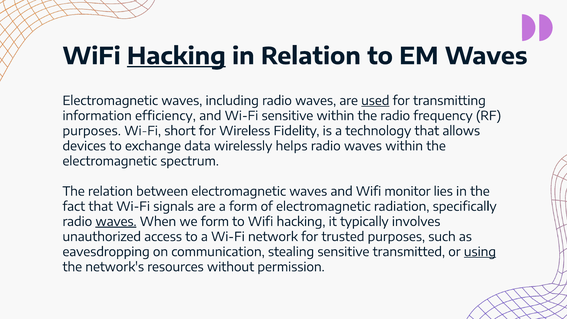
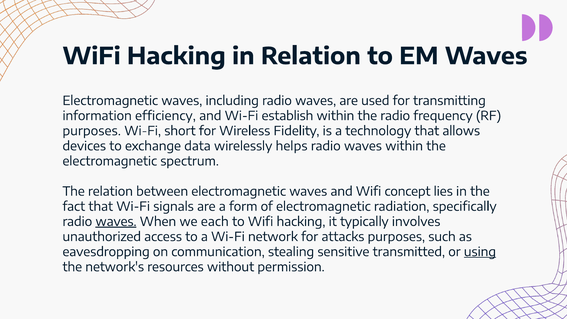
Hacking at (176, 56) underline: present -> none
used underline: present -> none
Wi-Fi sensitive: sensitive -> establish
monitor: monitor -> concept
we form: form -> each
trusted: trusted -> attacks
